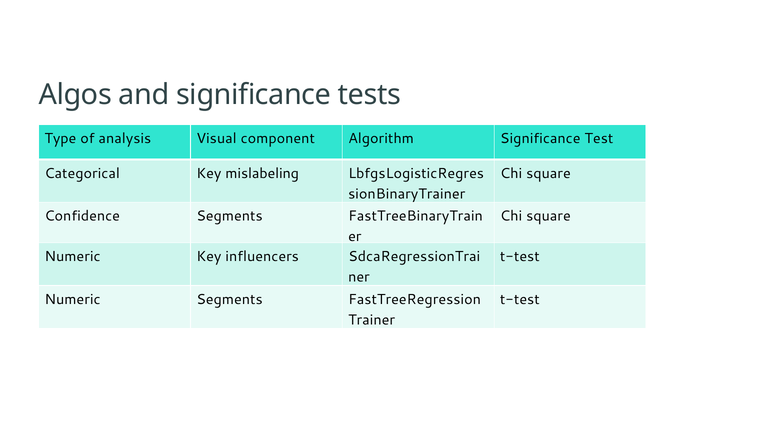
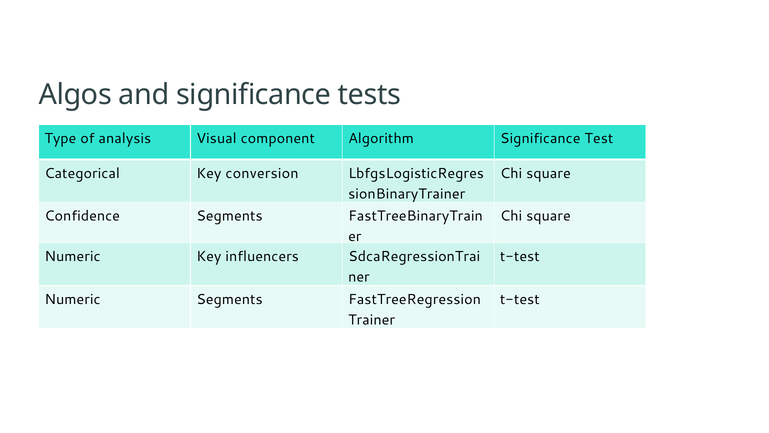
mislabeling: mislabeling -> conversion
